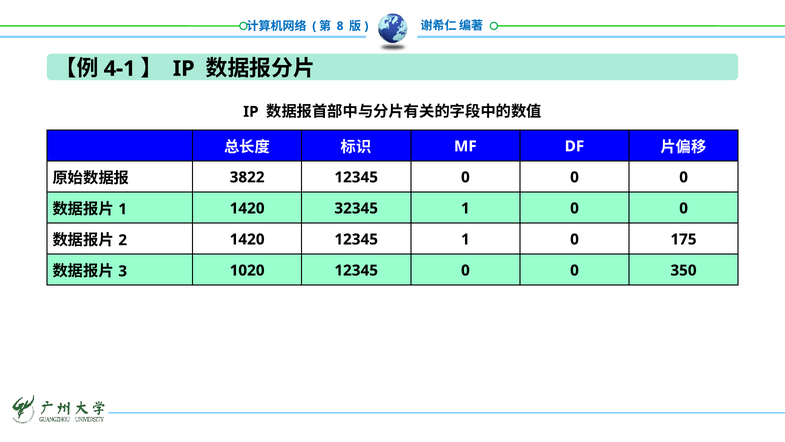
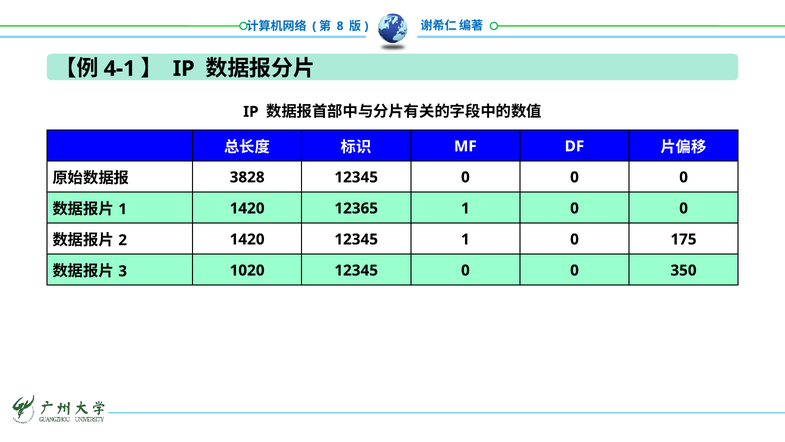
3822: 3822 -> 3828
32345: 32345 -> 12365
